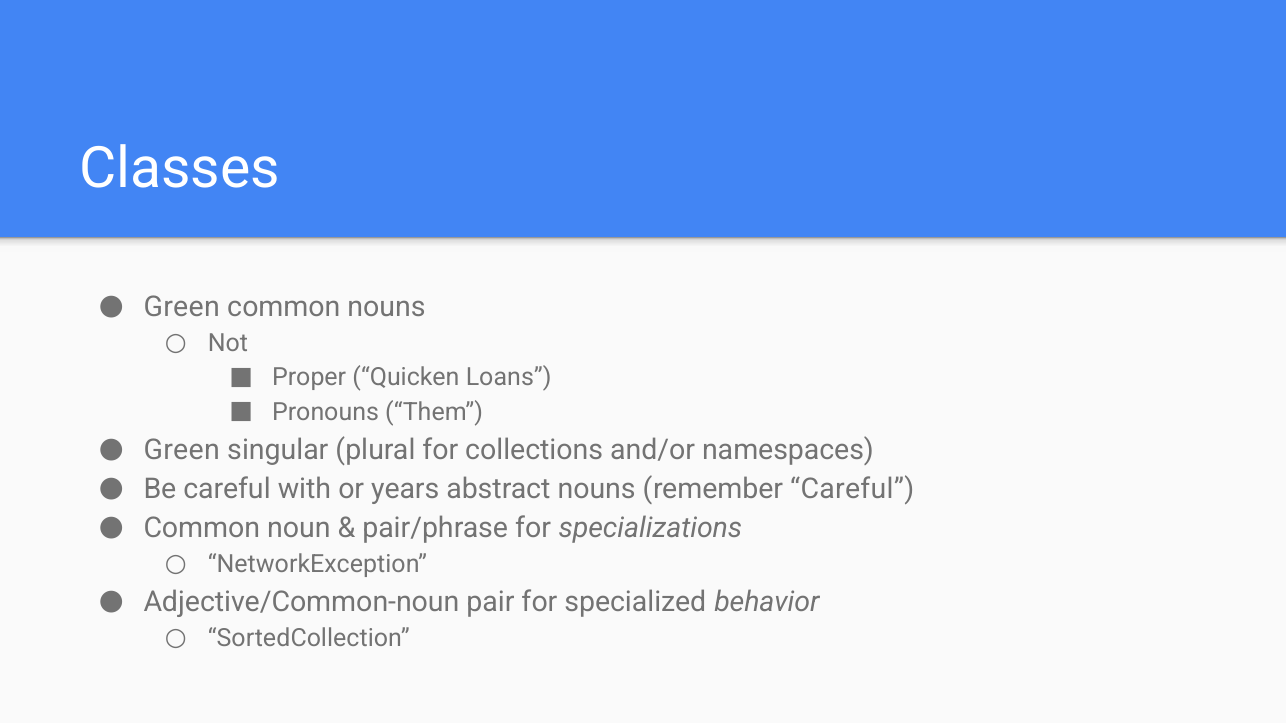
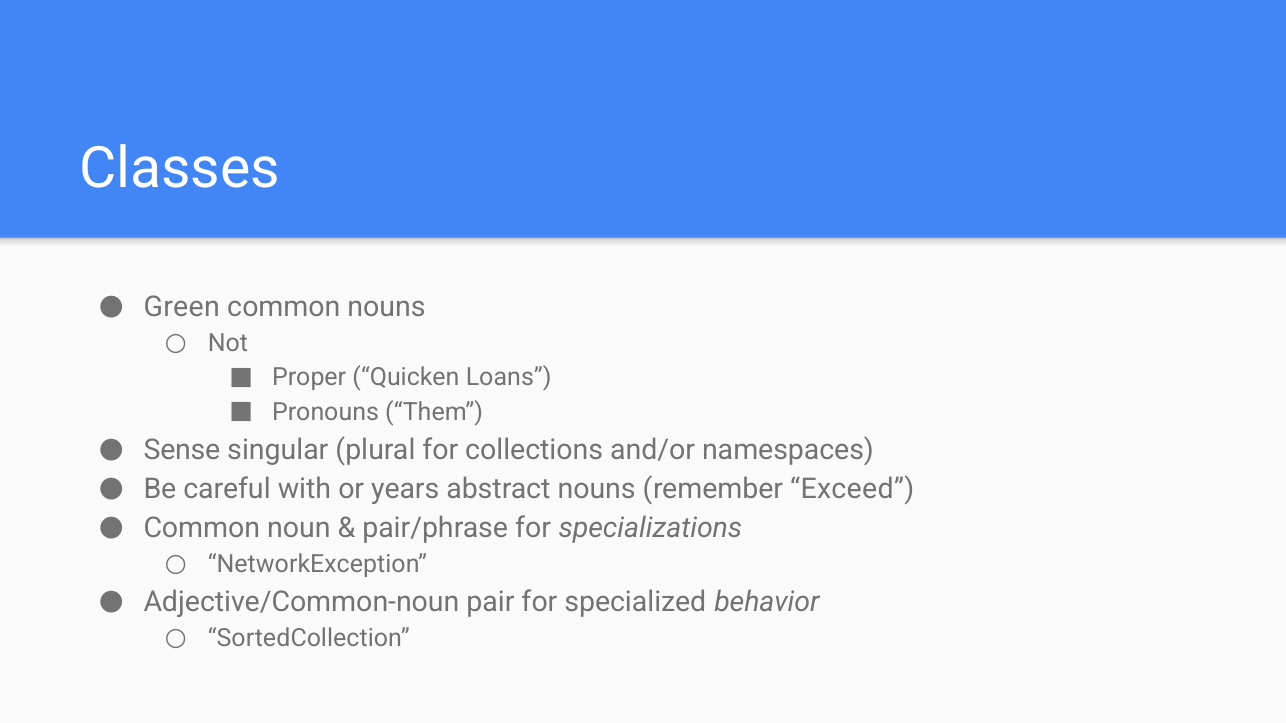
Green at (182, 450): Green -> Sense
remember Careful: Careful -> Exceed
